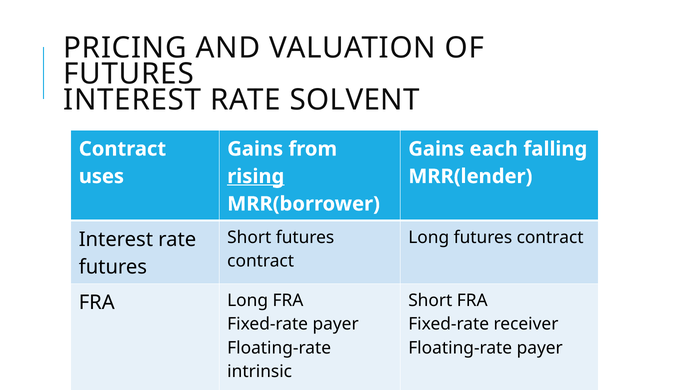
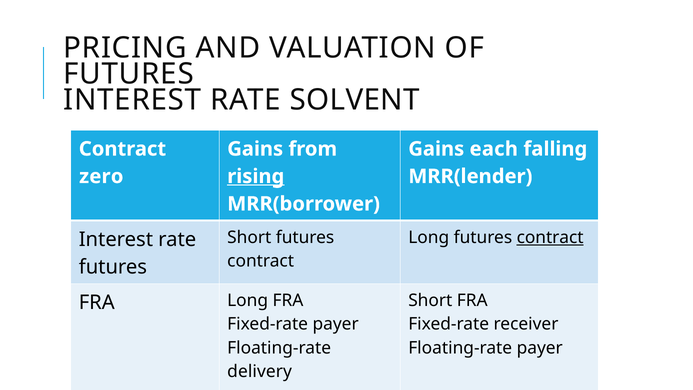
uses: uses -> zero
contract at (550, 237) underline: none -> present
intrinsic: intrinsic -> delivery
